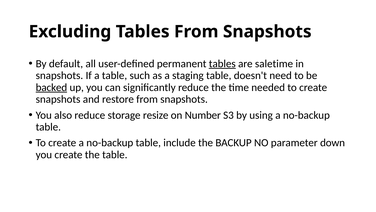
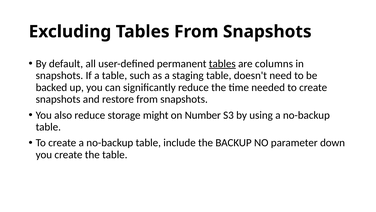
saletime: saletime -> columns
backed underline: present -> none
resize: resize -> might
